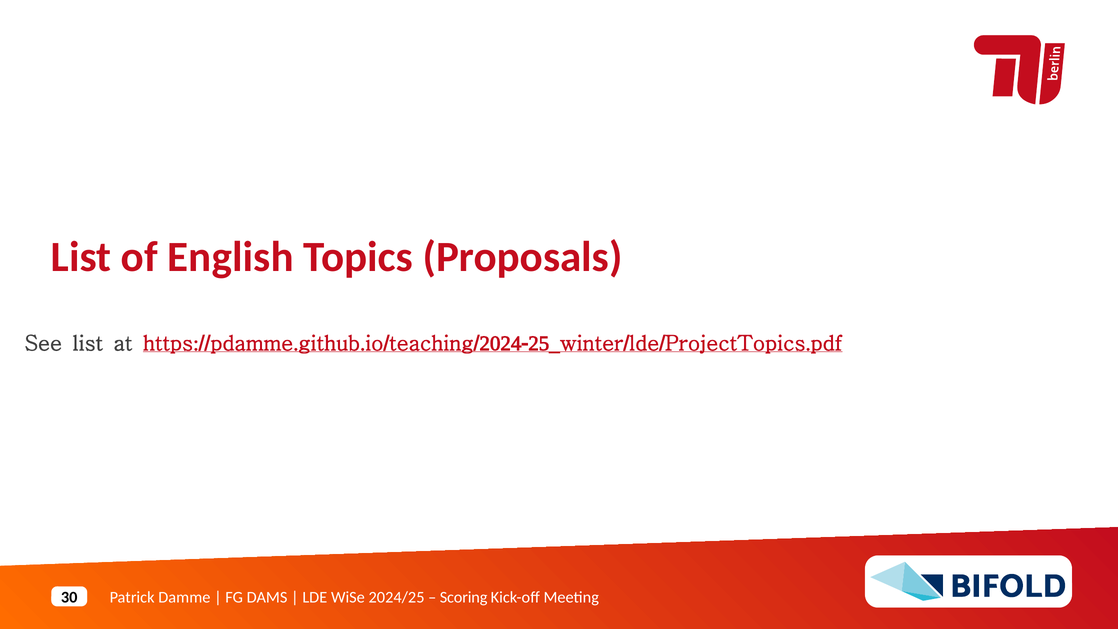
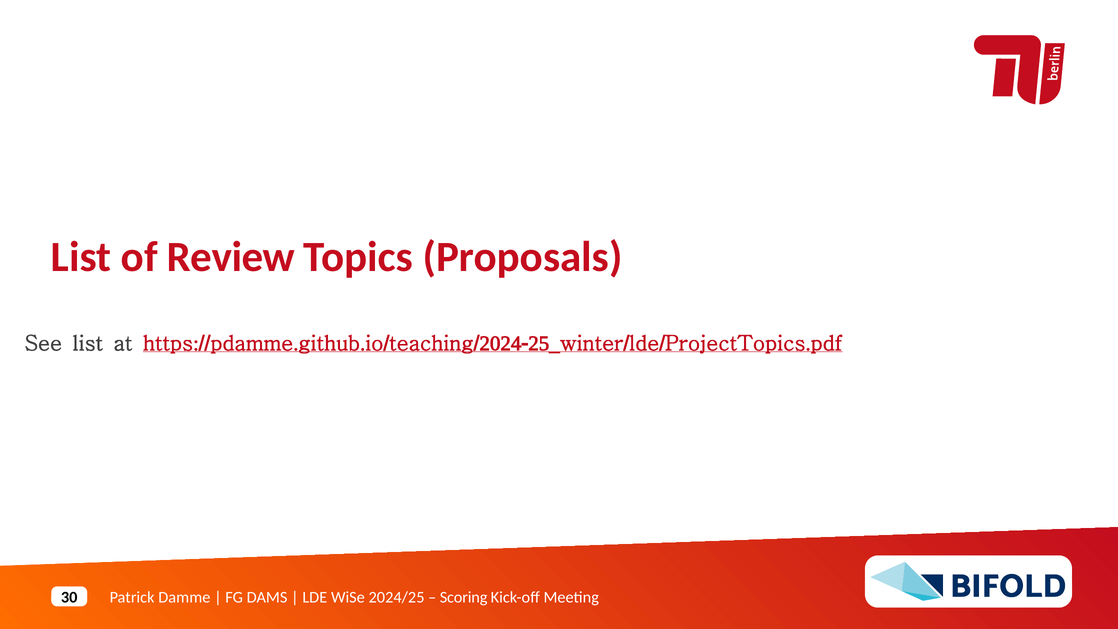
English: English -> Review
